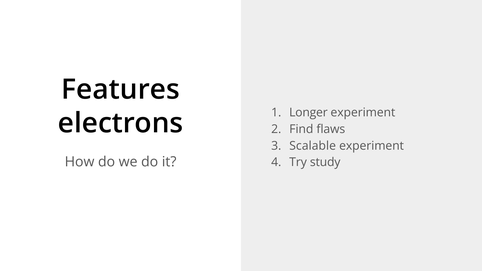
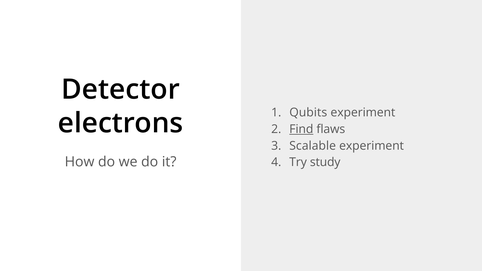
Features: Features -> Detector
Longer: Longer -> Qubits
Find underline: none -> present
